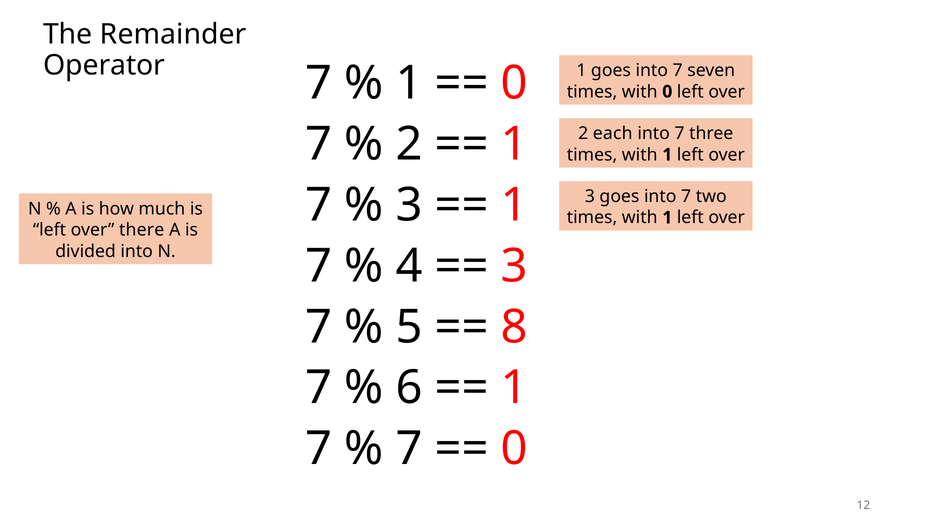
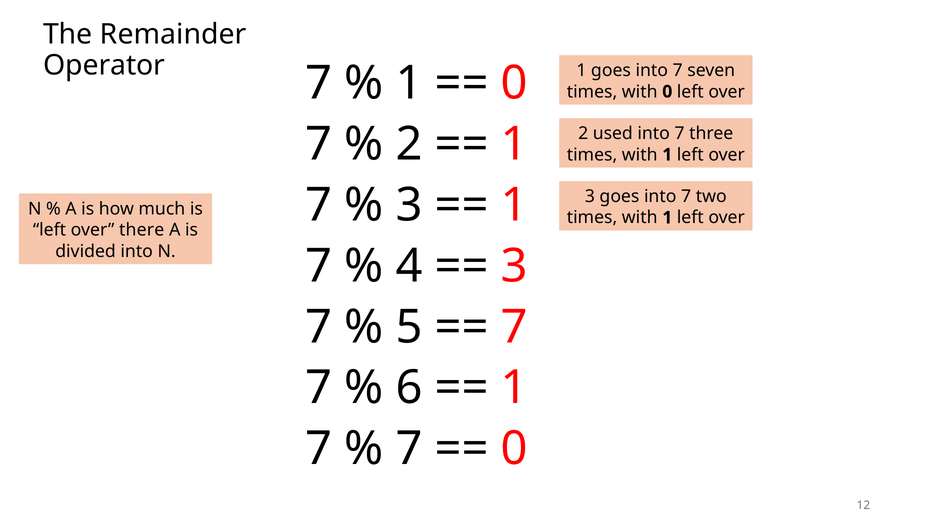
each: each -> used
8 at (514, 327): 8 -> 7
